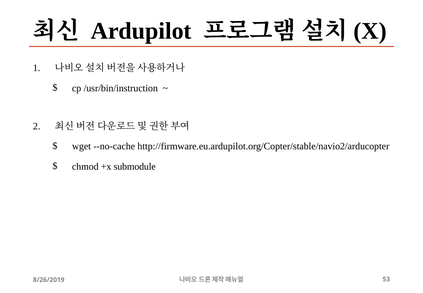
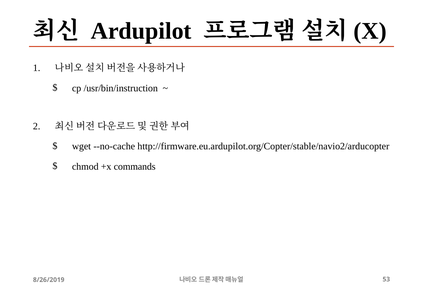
submodule: submodule -> commands
